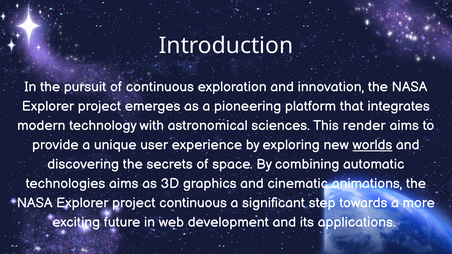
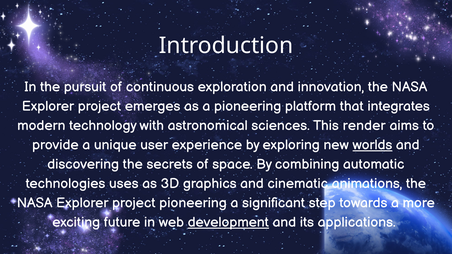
technologies aims: aims -> uses
project continuous: continuous -> pioneering
development underline: none -> present
